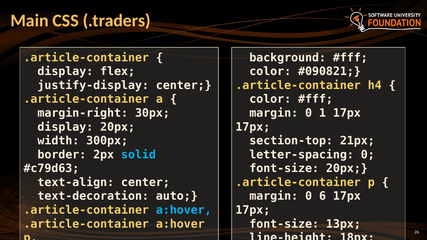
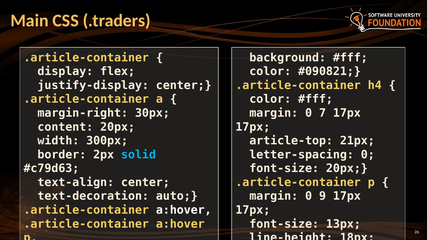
1: 1 -> 7
display at (65, 127): display -> content
section-top: section-top -> article-top
6: 6 -> 9
a:hover at (184, 210) colour: light blue -> white
